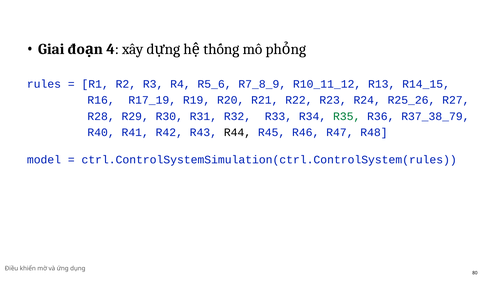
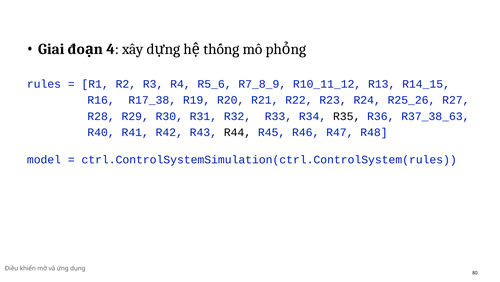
R17_19: R17_19 -> R17_38
R35 colour: green -> black
R37_38_79: R37_38_79 -> R37_38_63
